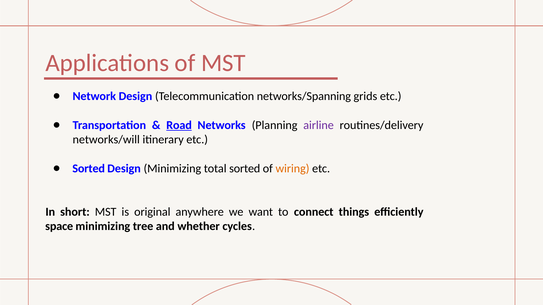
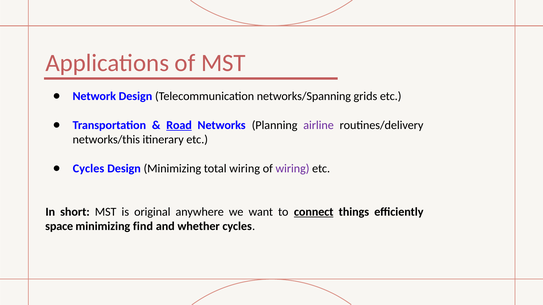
networks/will: networks/will -> networks/this
Sorted at (89, 169): Sorted -> Cycles
total sorted: sorted -> wiring
wiring at (292, 169) colour: orange -> purple
connect underline: none -> present
tree: tree -> find
